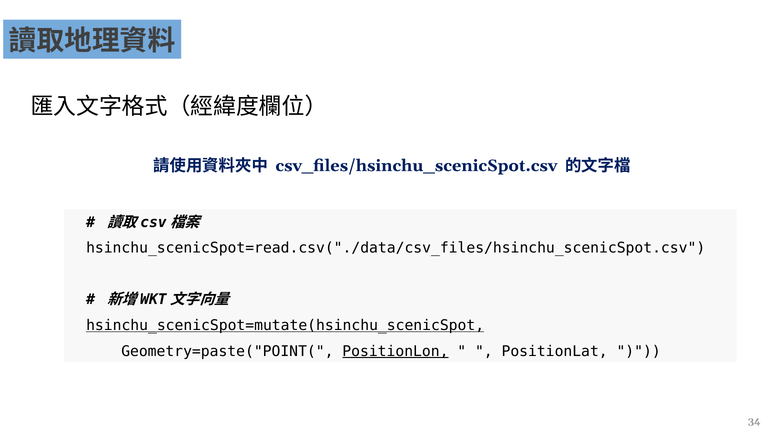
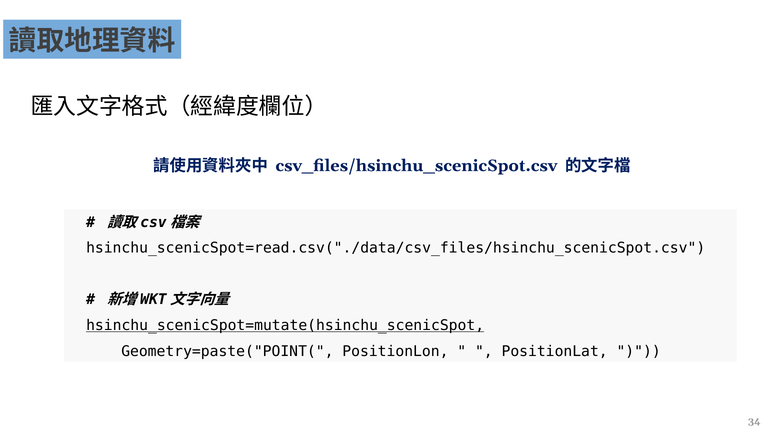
PositionLon underline: present -> none
